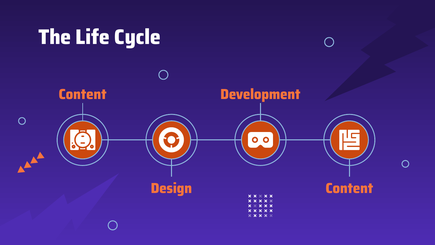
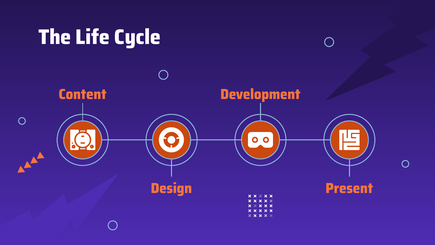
Content at (349, 188): Content -> Present
